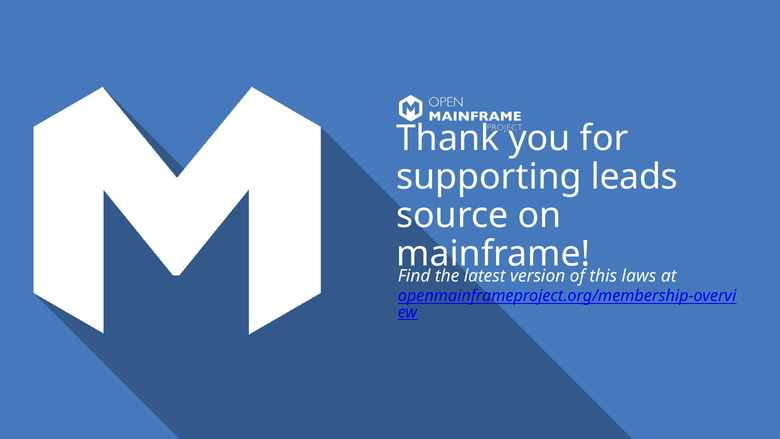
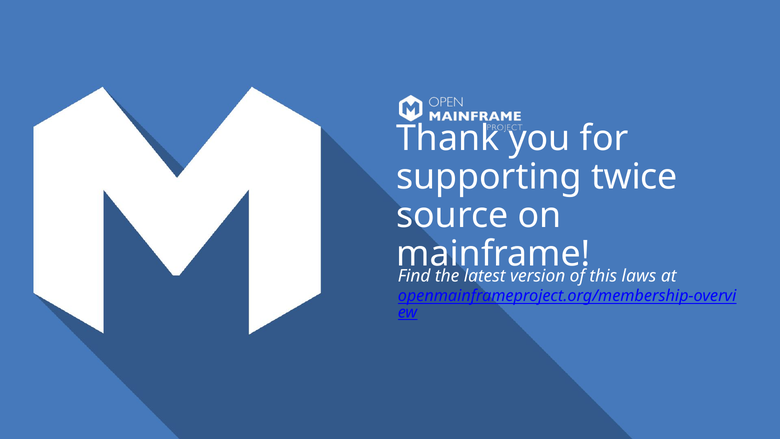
leads: leads -> twice
